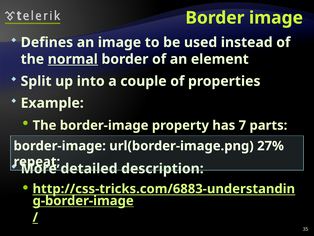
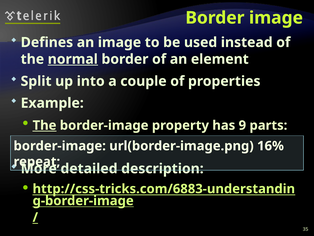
The at (44, 125) underline: none -> present
7: 7 -> 9
27%: 27% -> 16%
